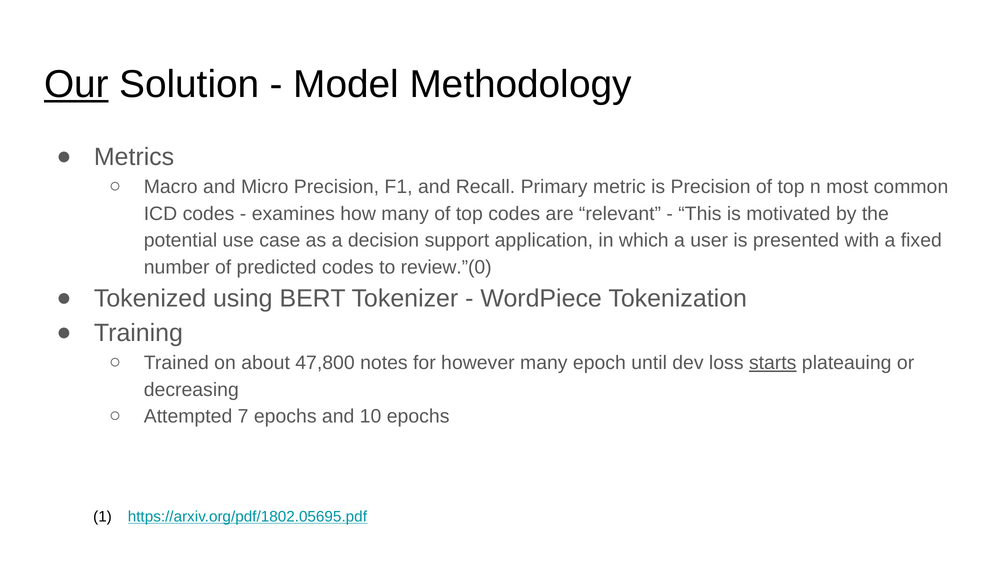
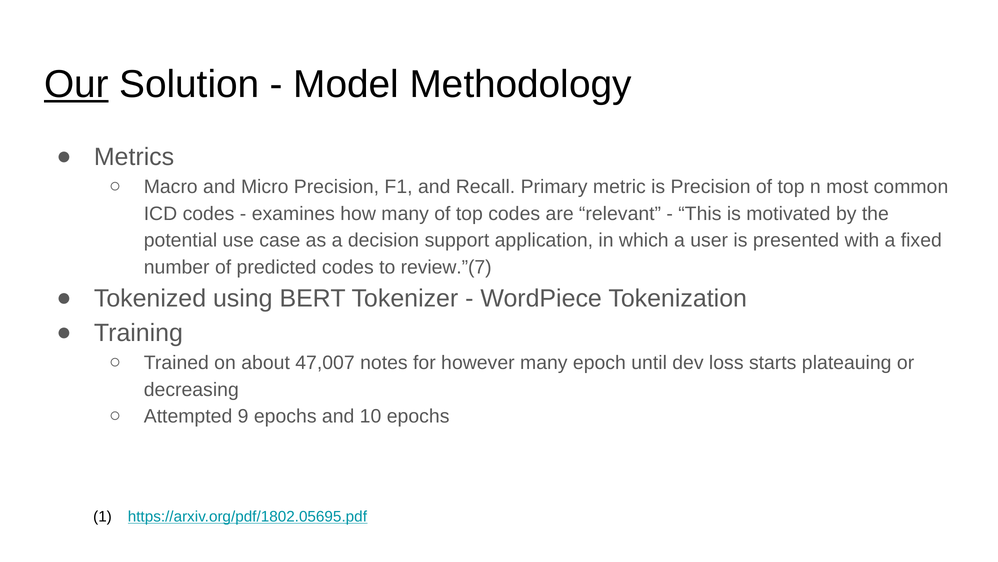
review.”(0: review.”(0 -> review.”(7
47,800: 47,800 -> 47,007
starts underline: present -> none
7: 7 -> 9
